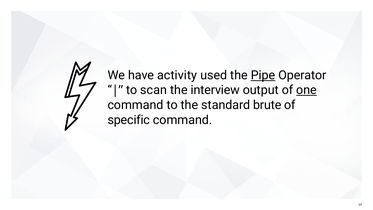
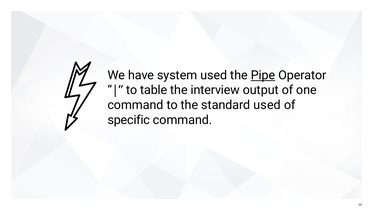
activity: activity -> system
scan: scan -> table
one underline: present -> none
standard brute: brute -> used
